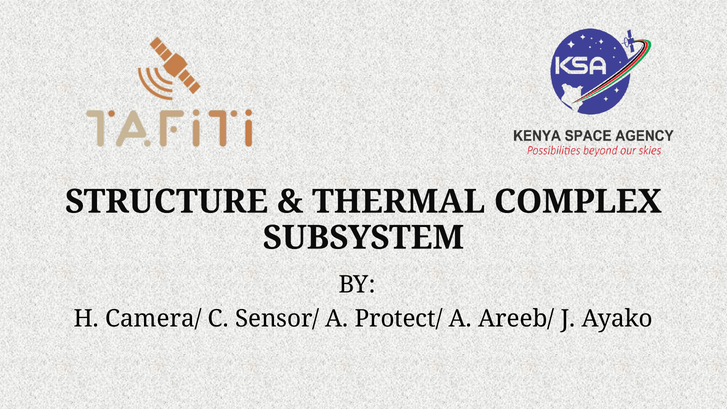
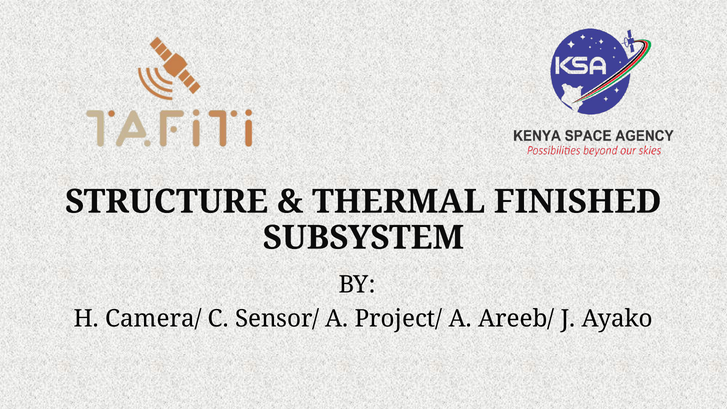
COMPLEX: COMPLEX -> FINISHED
Protect/: Protect/ -> Project/
